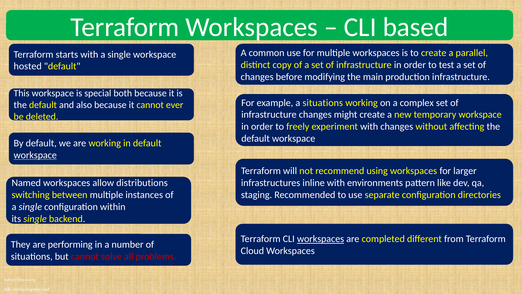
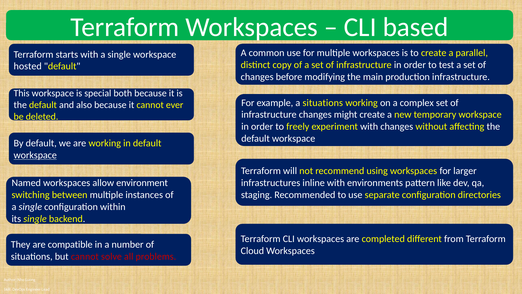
distributions: distributions -> environment
workspaces at (321, 239) underline: present -> none
performing: performing -> compatible
